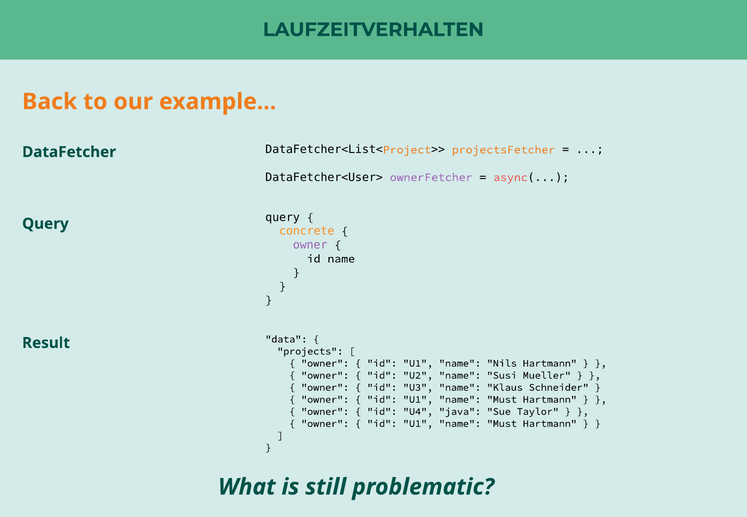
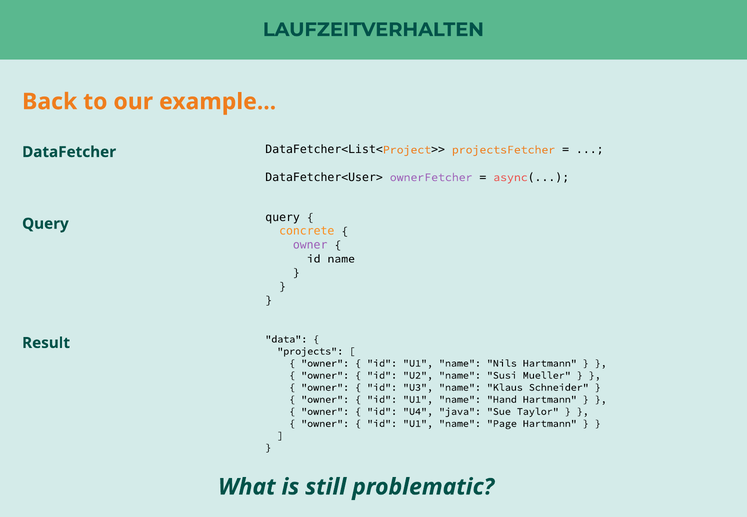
Must at (502, 400): Must -> Hand
Must at (502, 424): Must -> Page
